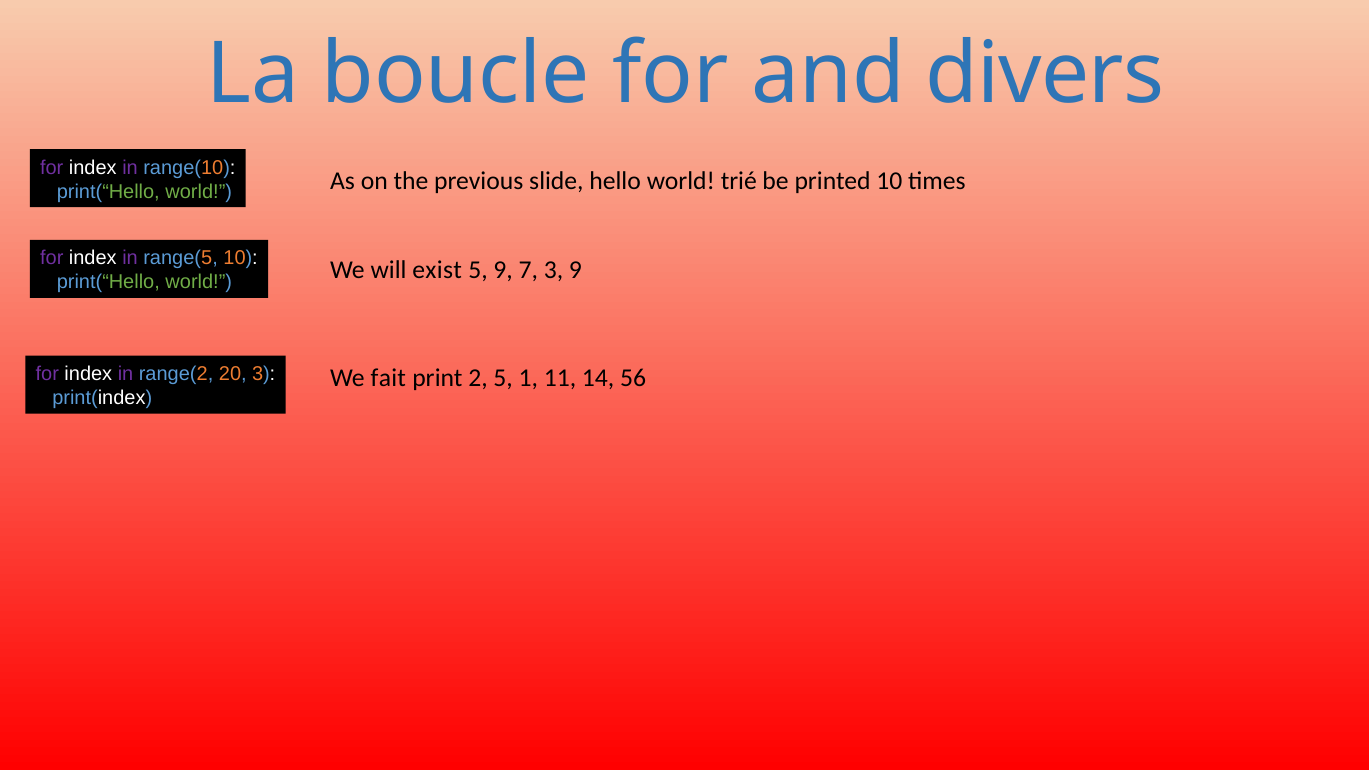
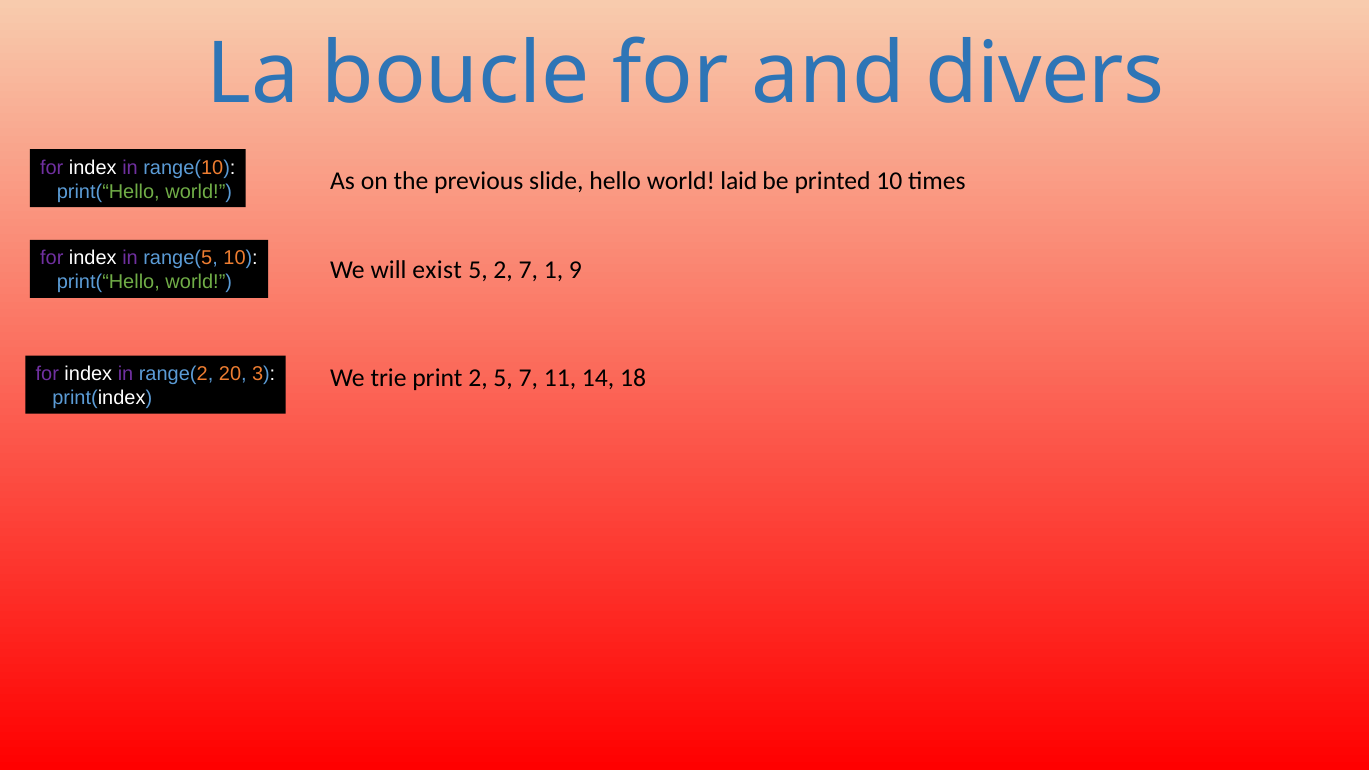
trié: trié -> laid
5 9: 9 -> 2
7 3: 3 -> 1
fait: fait -> trie
5 1: 1 -> 7
56: 56 -> 18
